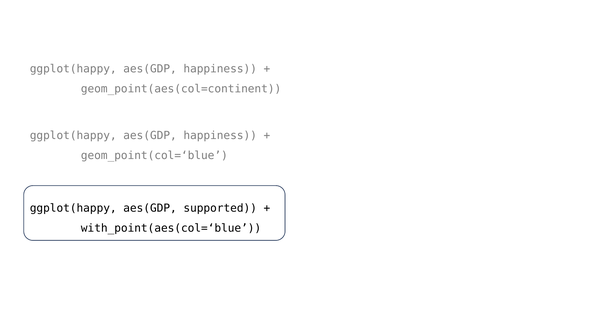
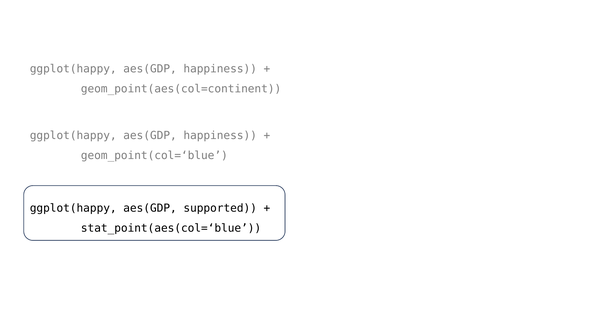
with_point(aes(col=‘blue: with_point(aes(col=‘blue -> stat_point(aes(col=‘blue
